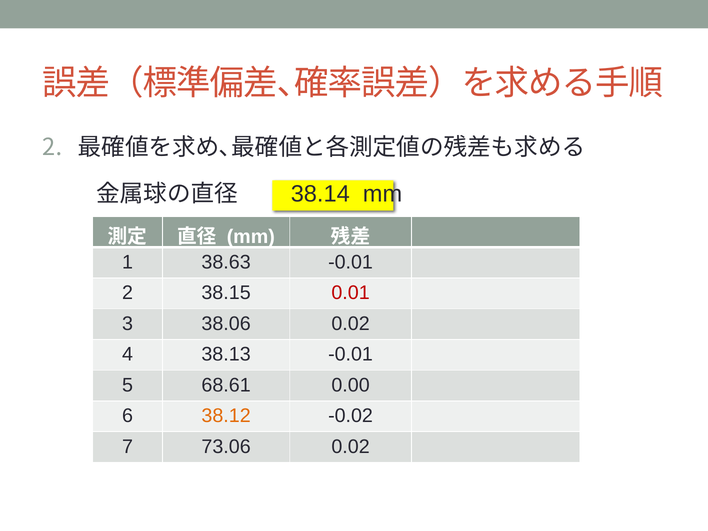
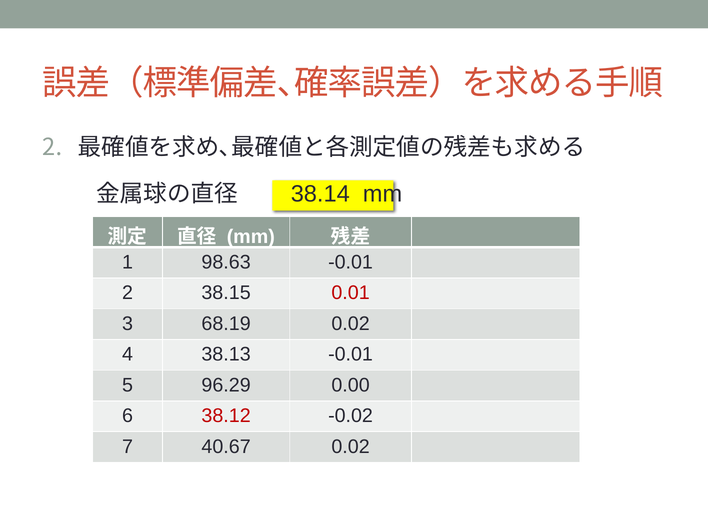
38.63: 38.63 -> 98.63
38.06: 38.06 -> 68.19
68.61: 68.61 -> 96.29
38.12 colour: orange -> red
73.06: 73.06 -> 40.67
